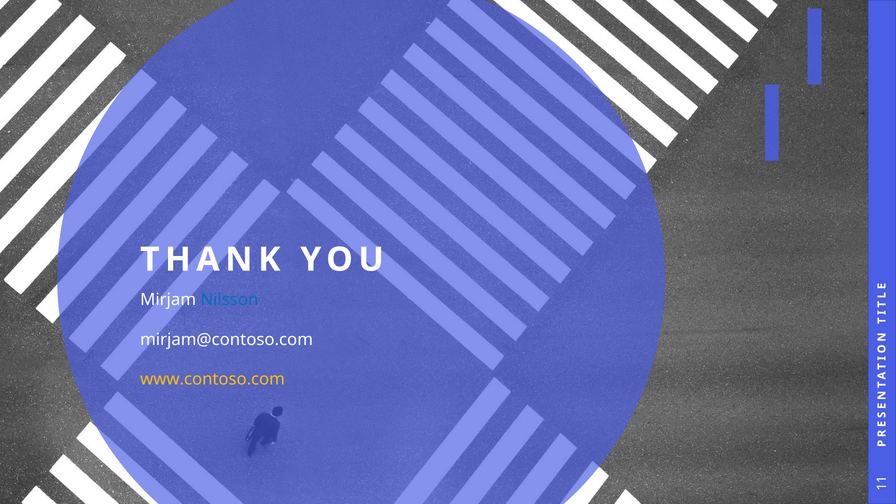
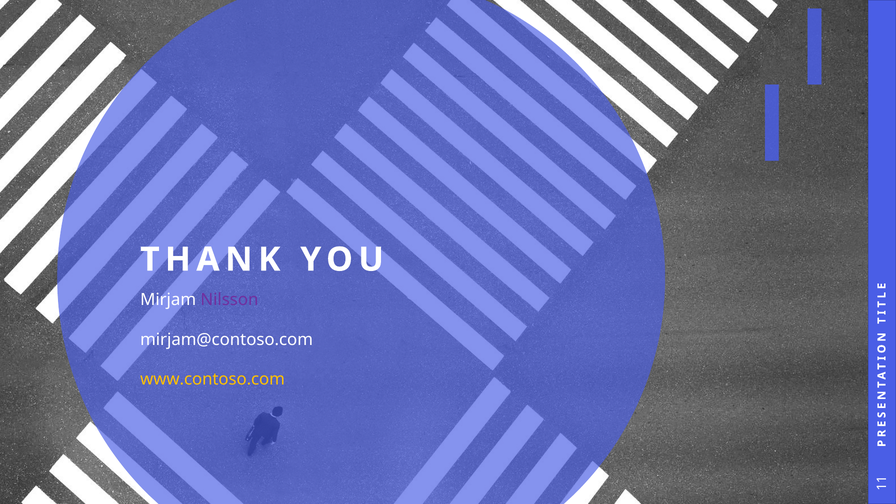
Nilsson colour: blue -> purple
